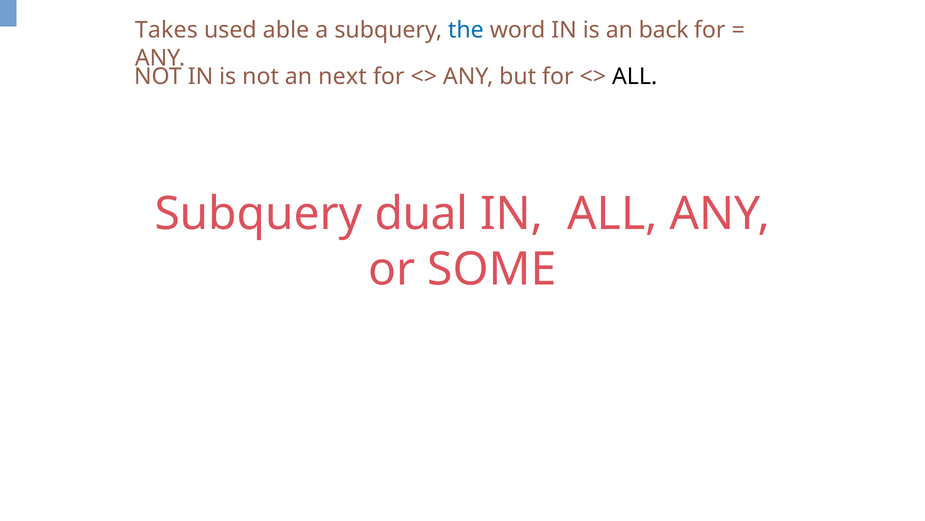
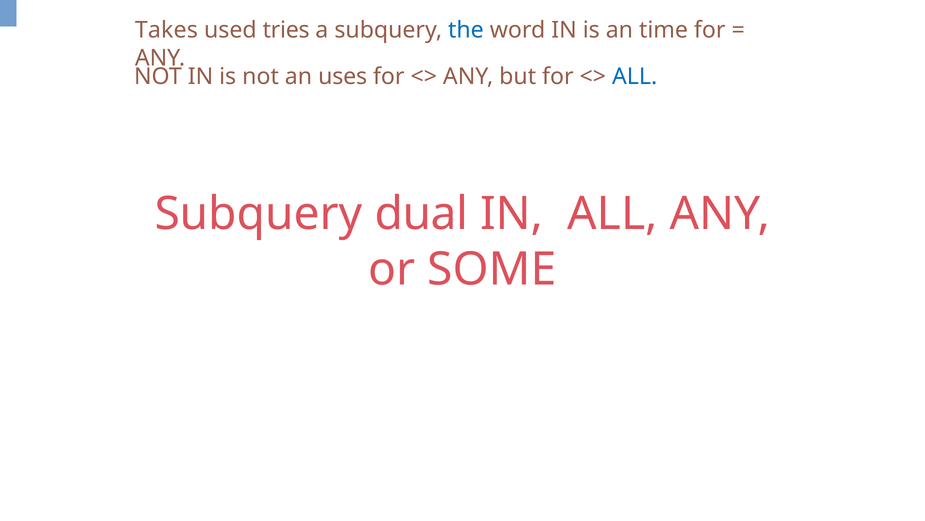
able: able -> tries
back: back -> time
next: next -> uses
ALL at (635, 77) colour: black -> blue
